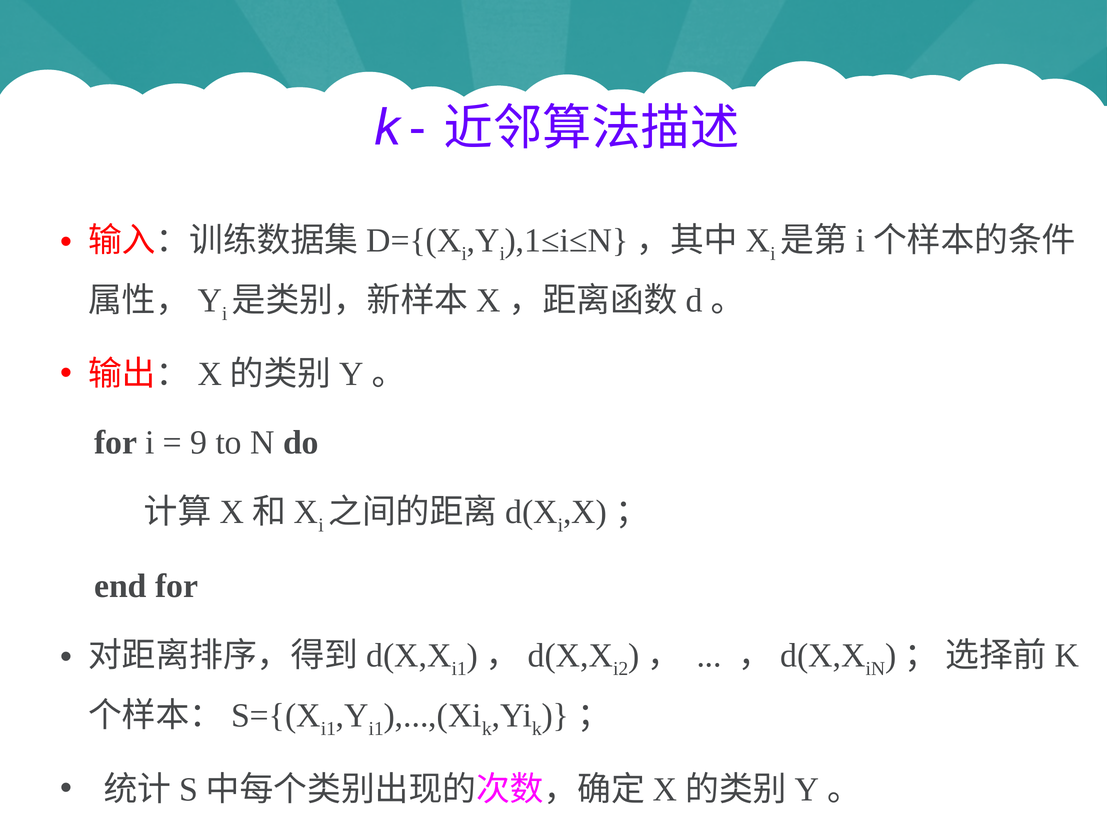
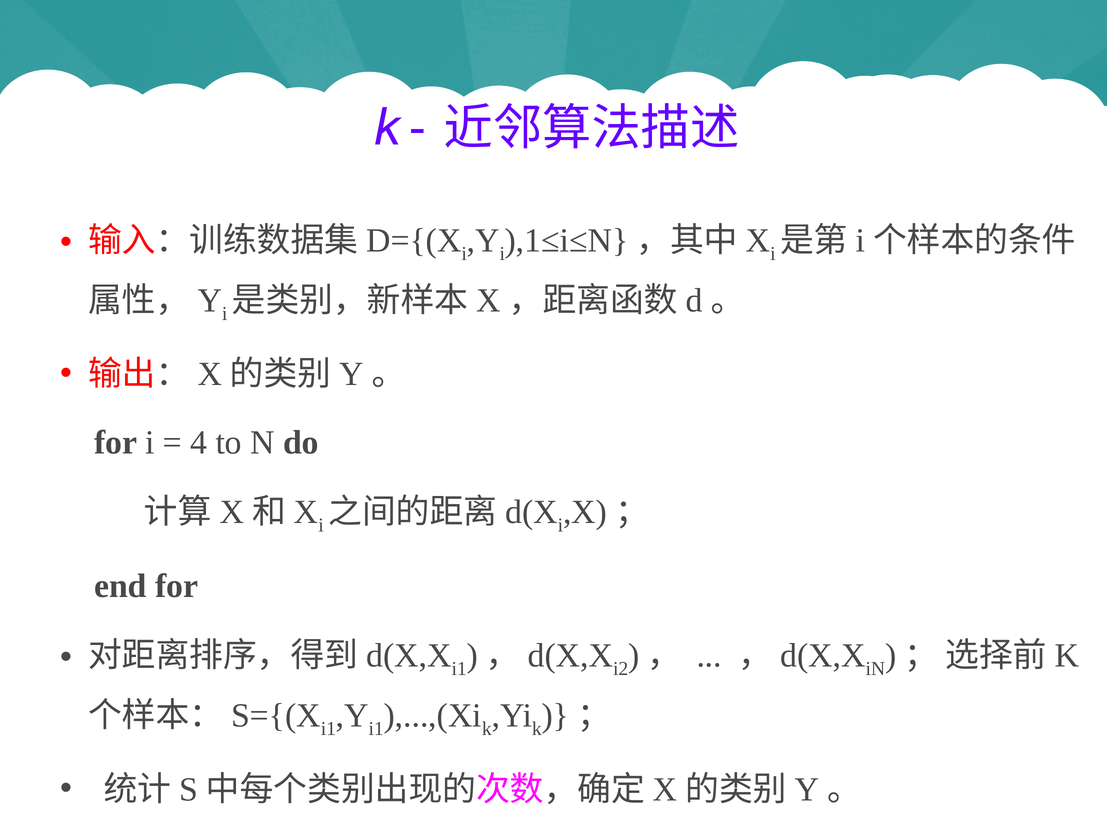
9: 9 -> 4
